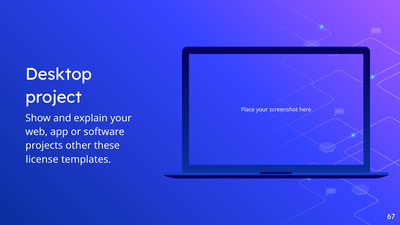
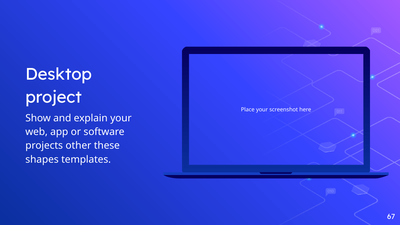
license: license -> shapes
